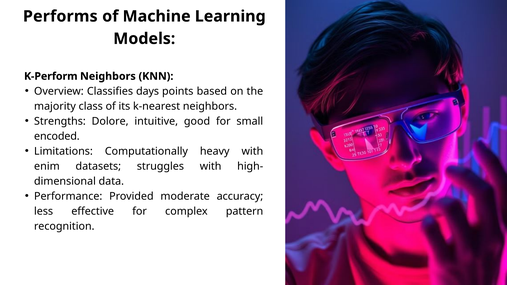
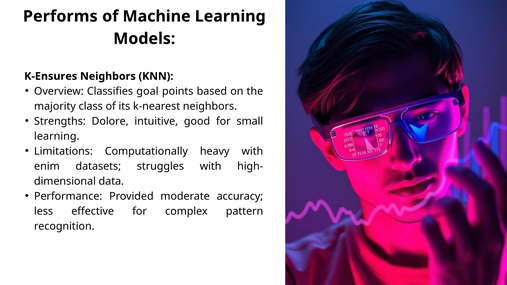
K-Perform: K-Perform -> K-Ensures
days: days -> goal
encoded at (57, 136): encoded -> learning
